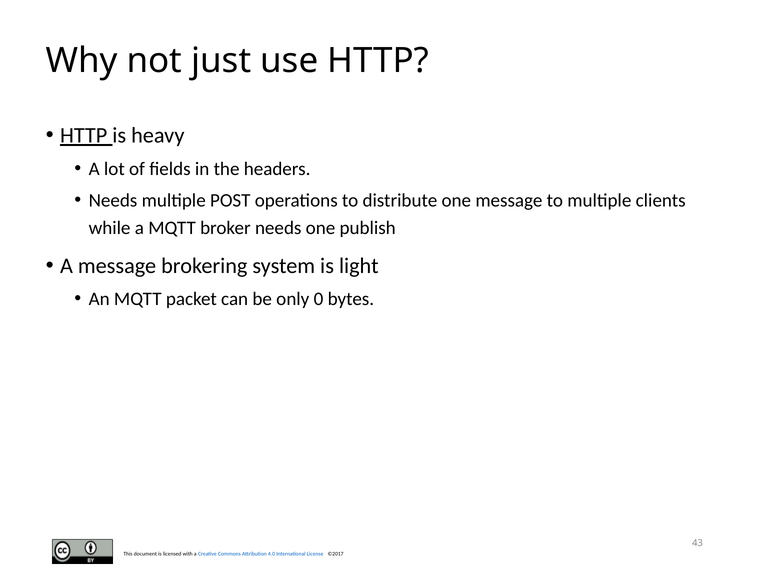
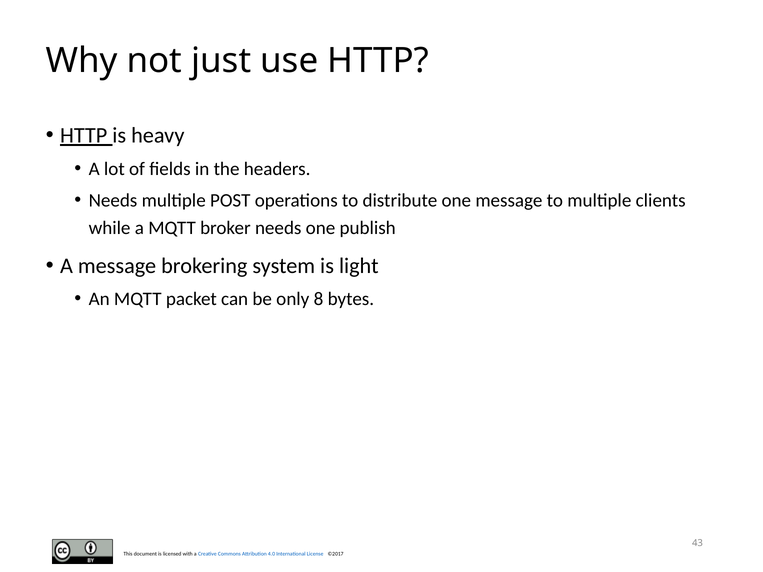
0: 0 -> 8
